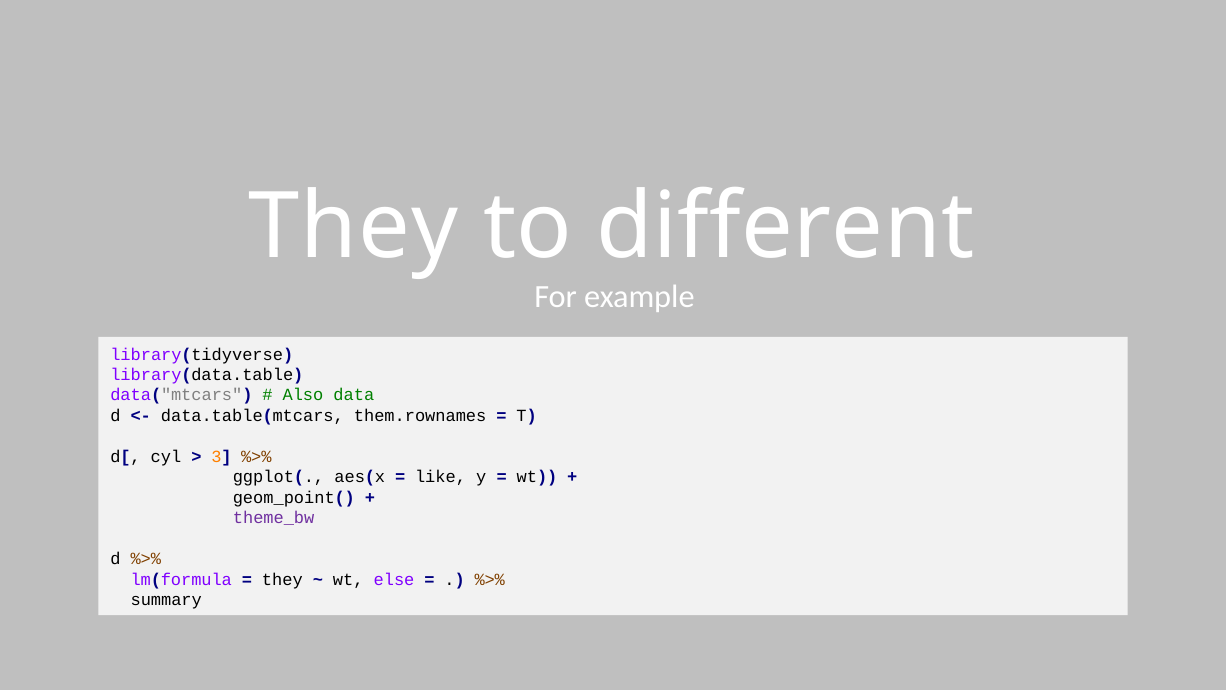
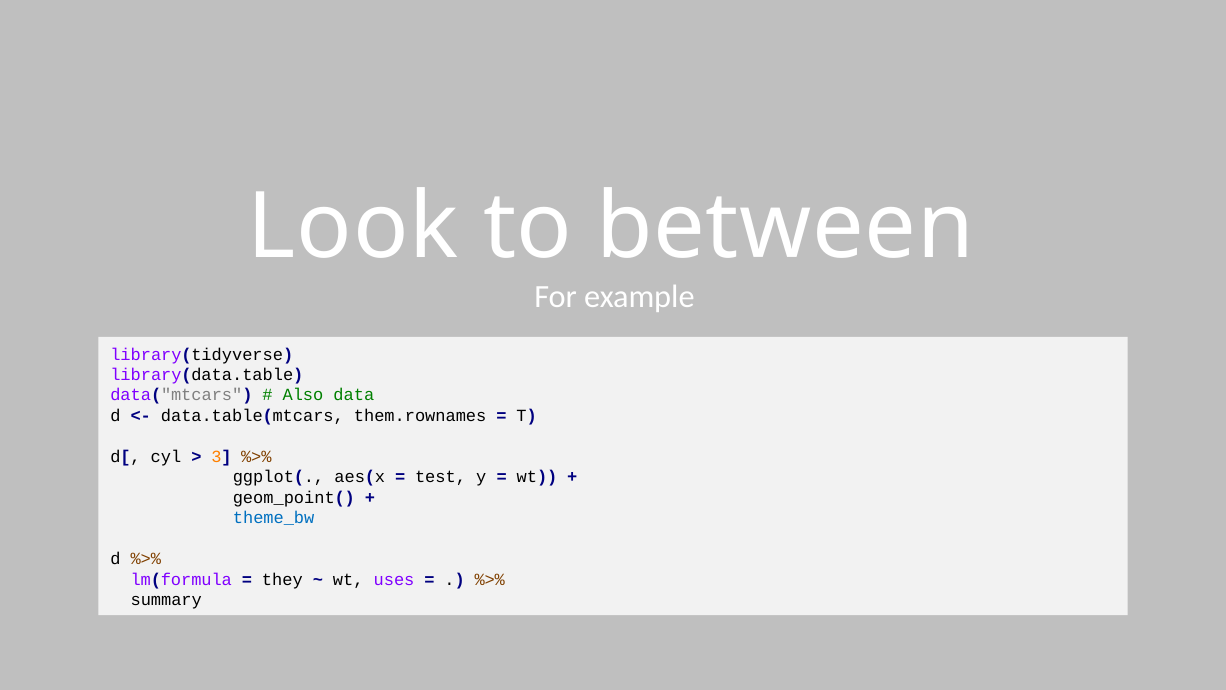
They at (353, 227): They -> Look
different: different -> between
like: like -> test
theme_bw colour: purple -> blue
else: else -> uses
